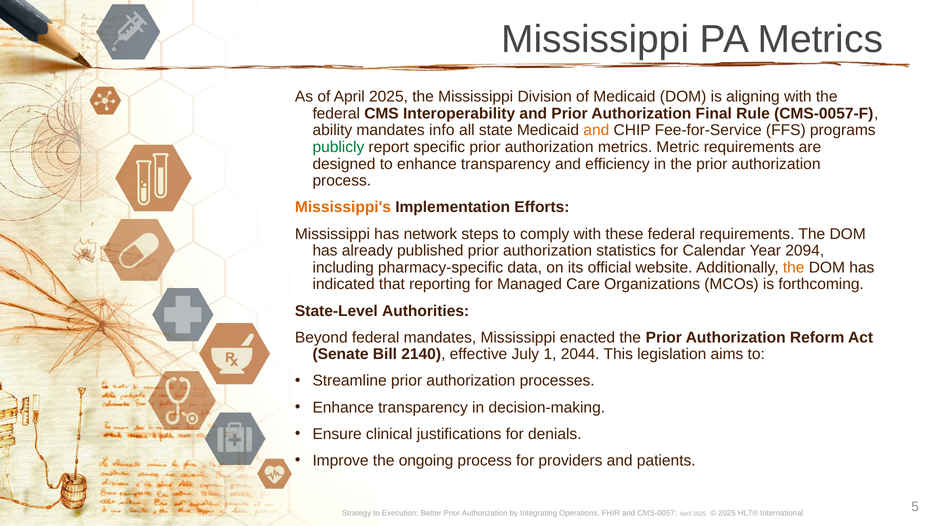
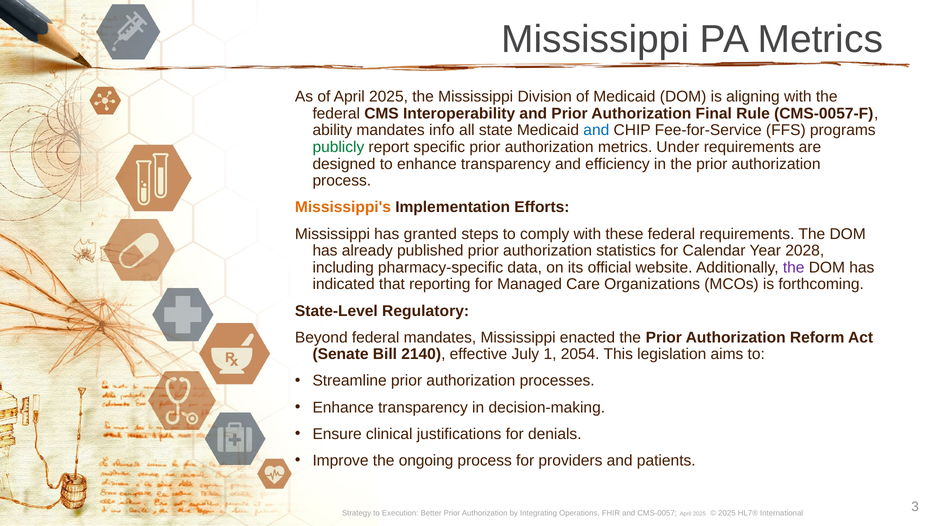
and at (596, 130) colour: orange -> blue
Metric: Metric -> Under
network: network -> granted
2094: 2094 -> 2028
the at (794, 267) colour: orange -> purple
Authorities: Authorities -> Regulatory
2044: 2044 -> 2054
5: 5 -> 3
